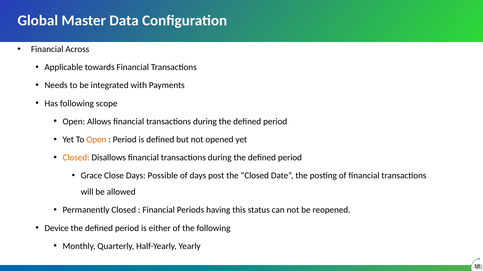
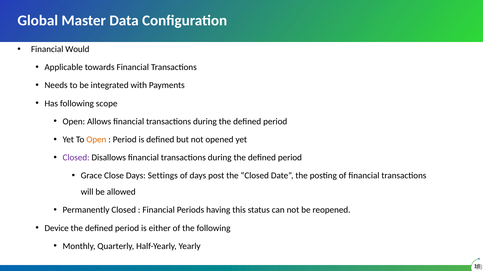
Across: Across -> Would
Closed at (76, 158) colour: orange -> purple
Possible: Possible -> Settings
